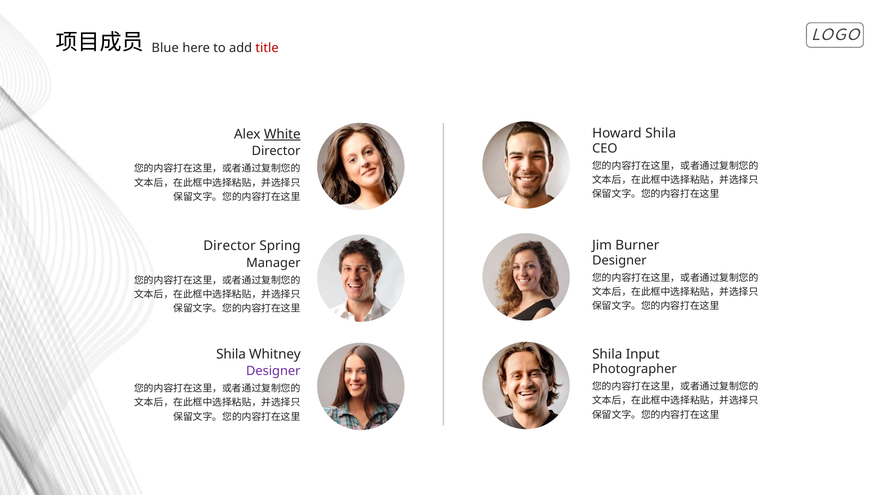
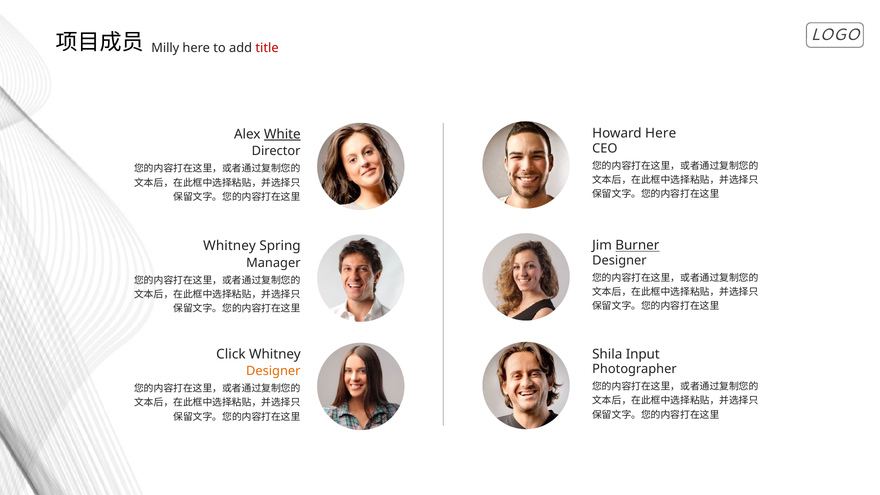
Blue: Blue -> Milly
Howard Shila: Shila -> Here
Burner underline: none -> present
Director at (230, 246): Director -> Whitney
Shila at (231, 354): Shila -> Click
Designer at (273, 371) colour: purple -> orange
